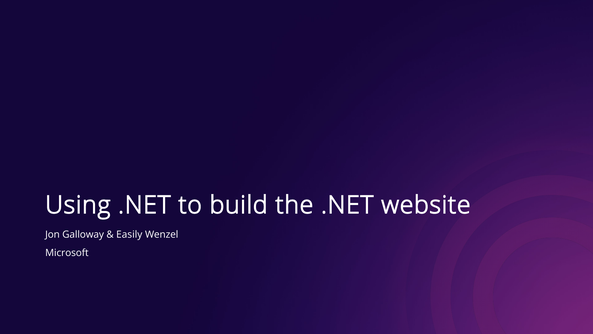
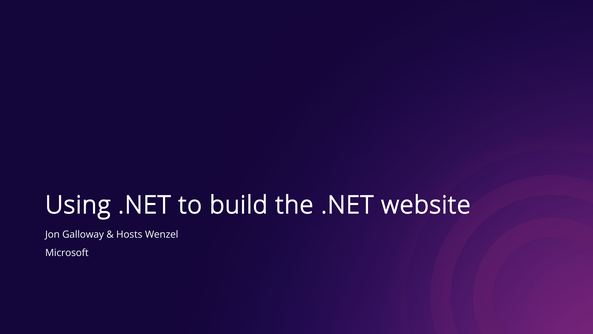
Easily: Easily -> Hosts
